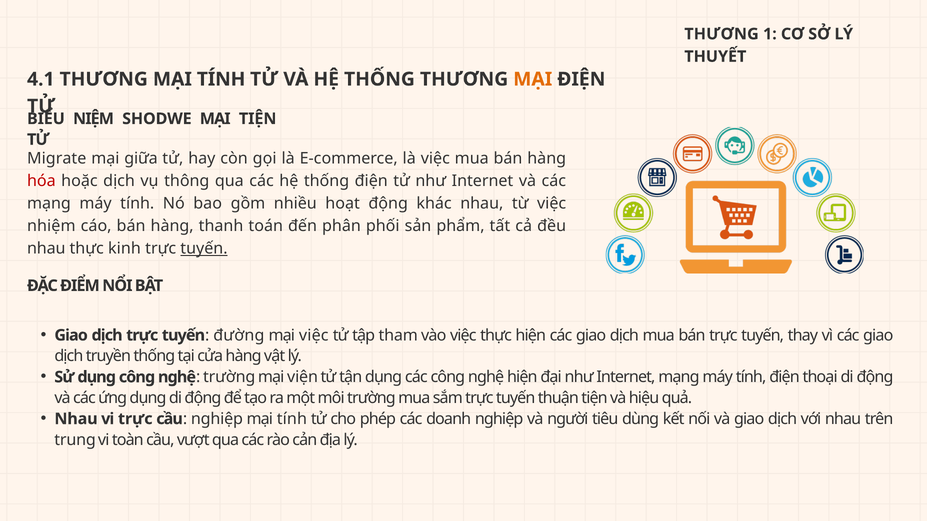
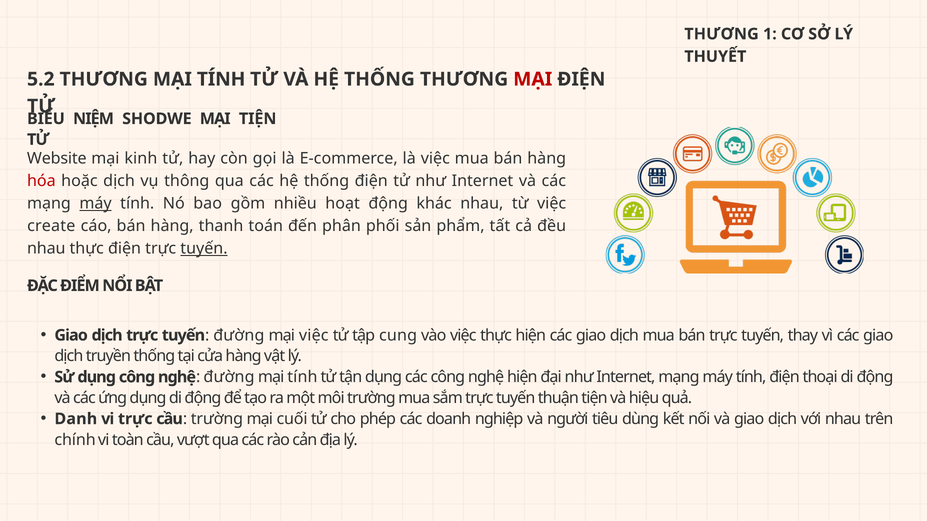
4.1: 4.1 -> 5.2
MẠI at (533, 79) colour: orange -> red
Migrate: Migrate -> Website
giữa: giữa -> kinh
máy at (96, 204) underline: none -> present
nhiệm: nhiệm -> create
thực kinh: kinh -> điện
tham: tham -> cung
trường at (229, 377): trường -> đường
viện at (303, 377): viện -> tính
Nhau at (76, 419): Nhau -> Danh
nghiệp at (217, 419): nghiệp -> trường
tính at (292, 419): tính -> cuối
trung: trung -> chính
